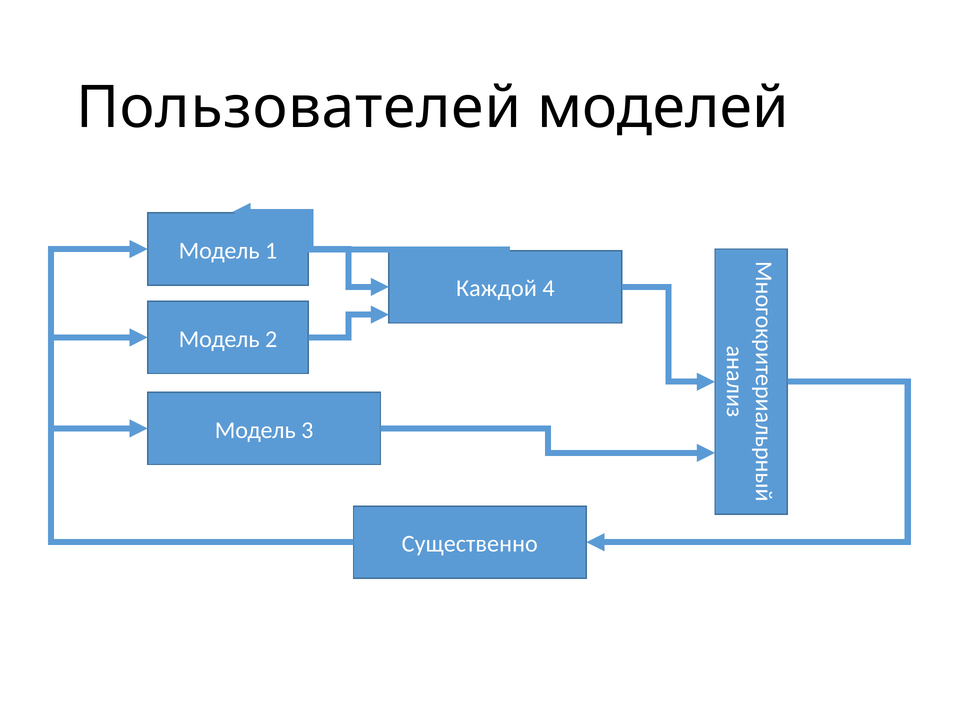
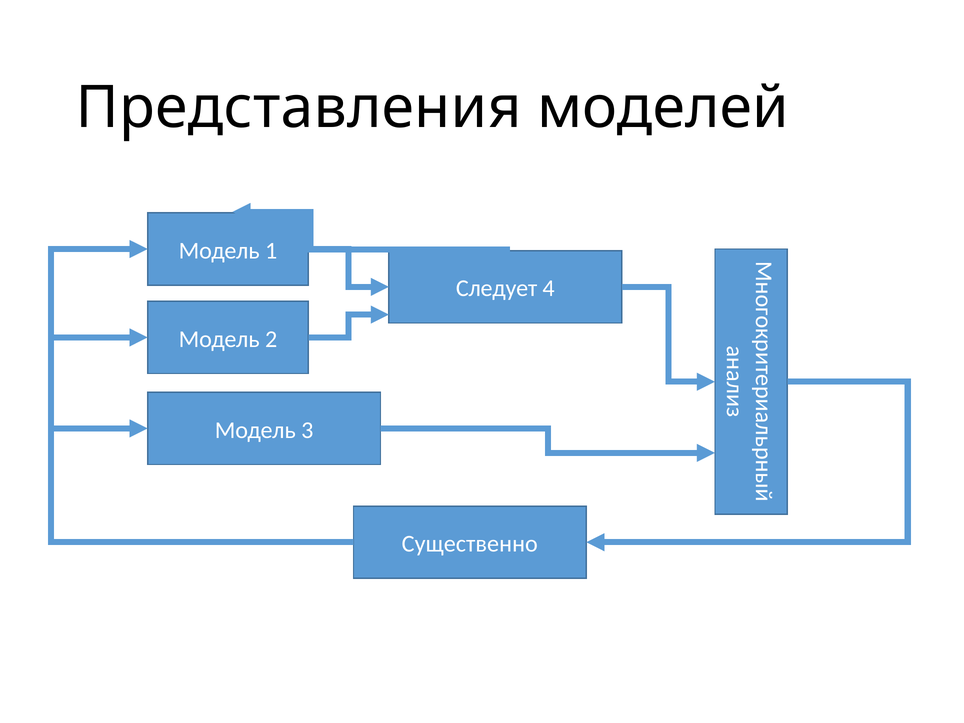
Пользователей: Пользователей -> Представления
Каждой: Каждой -> Следует
